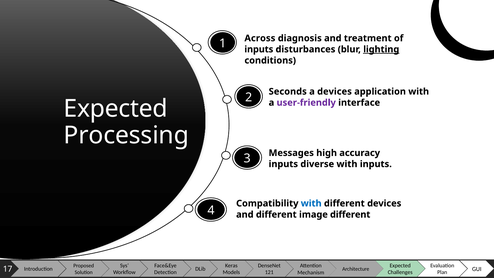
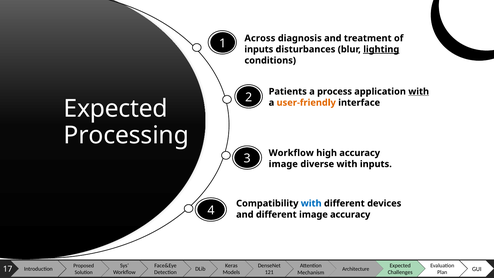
Seconds: Seconds -> Patients
a devices: devices -> process
with at (419, 91) underline: none -> present
user-friendly colour: purple -> orange
Messages at (291, 153): Messages -> Workflow
inputs at (283, 164): inputs -> image
image different: different -> accuracy
